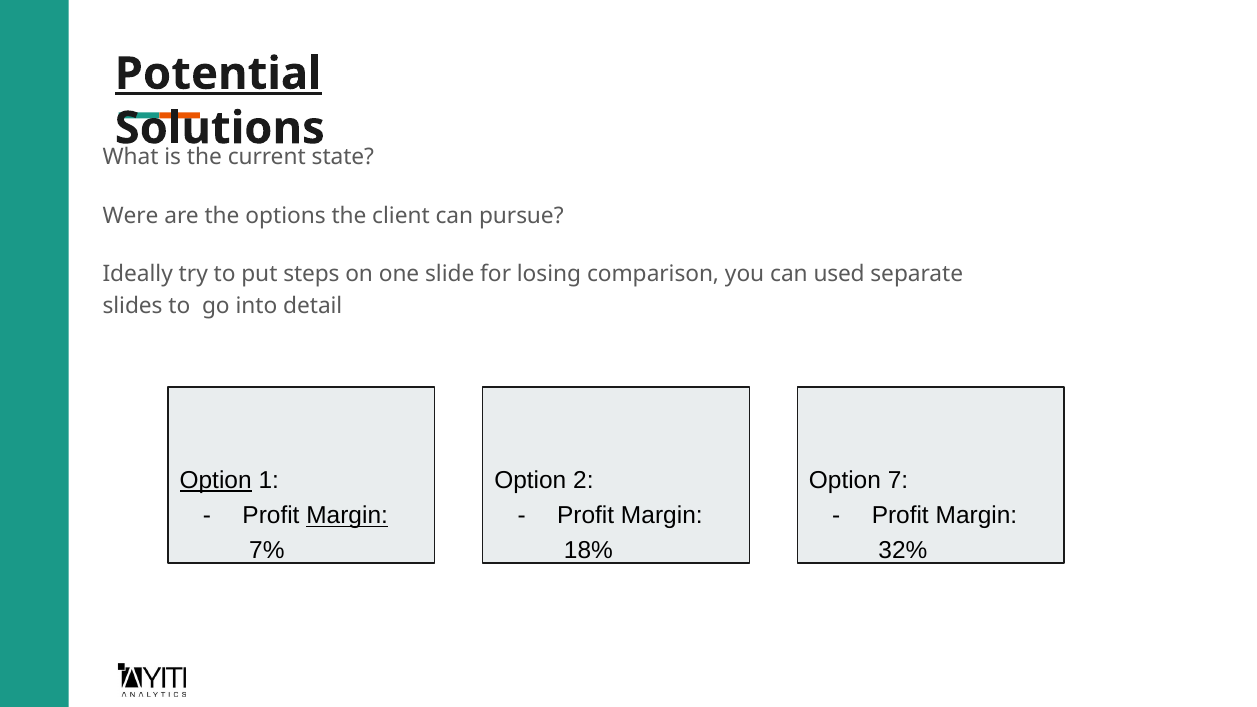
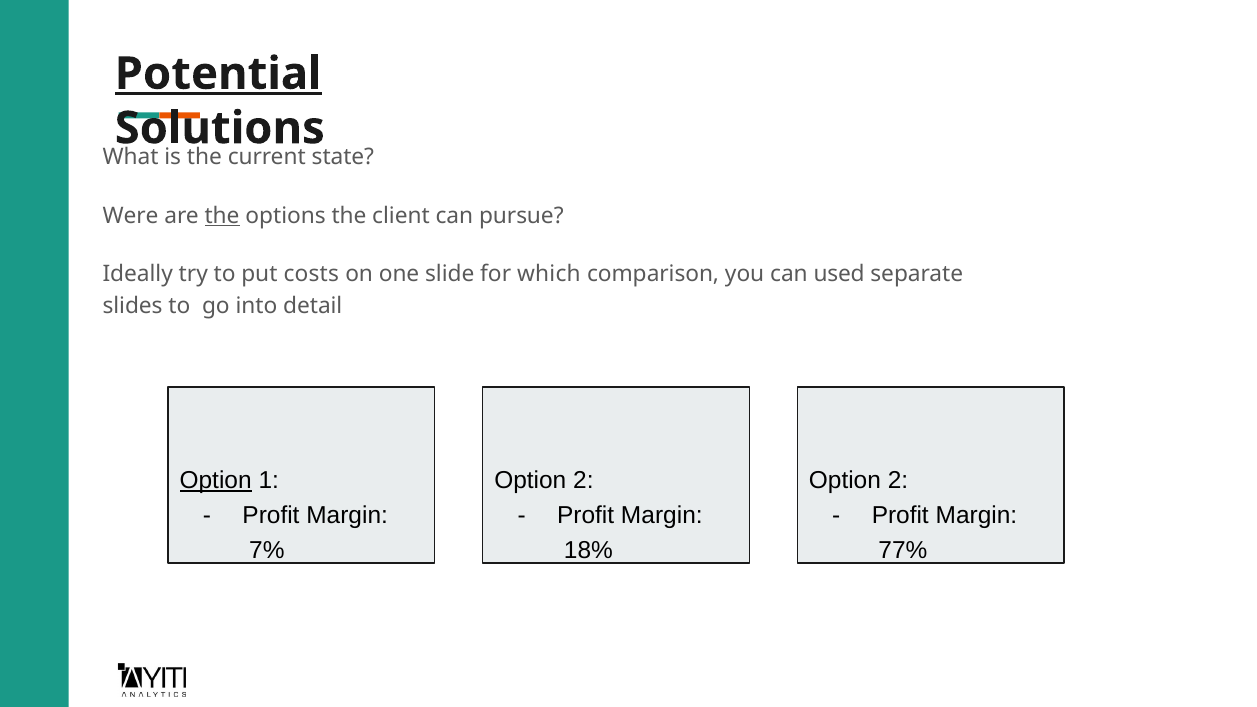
the at (222, 216) underline: none -> present
steps: steps -> costs
losing: losing -> which
7 at (898, 480): 7 -> 2
Margin at (347, 516) underline: present -> none
32%: 32% -> 77%
